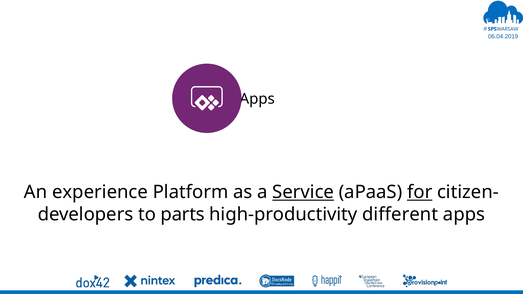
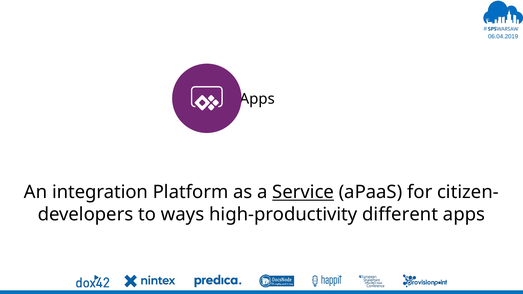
experience: experience -> integration
for underline: present -> none
parts: parts -> ways
